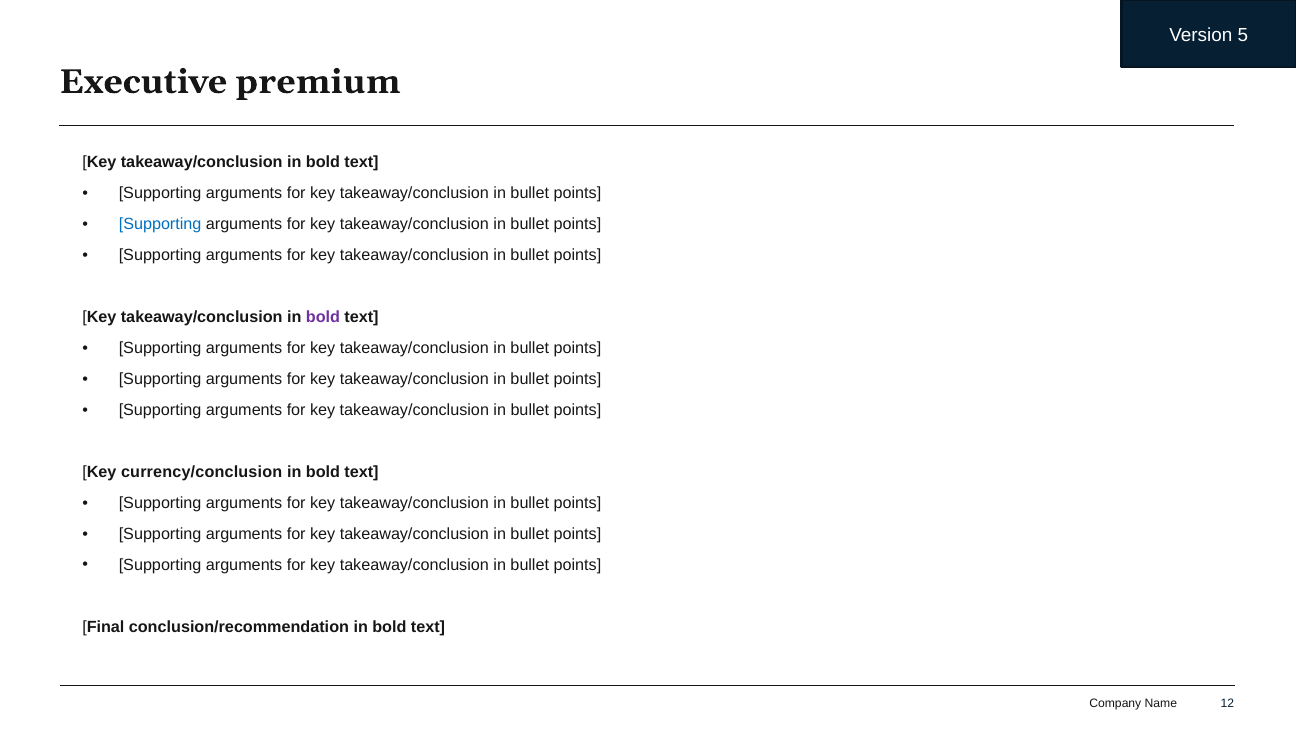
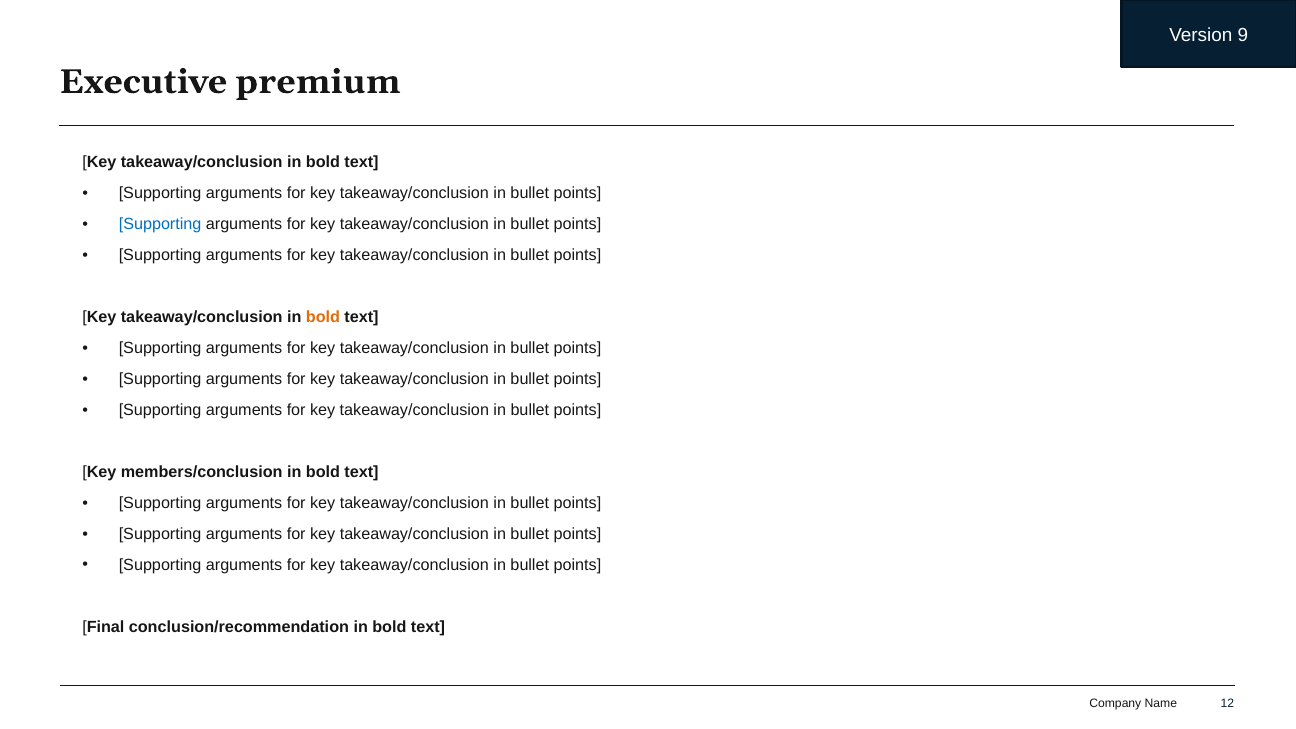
5: 5 -> 9
bold at (323, 317) colour: purple -> orange
currency/conclusion: currency/conclusion -> members/conclusion
